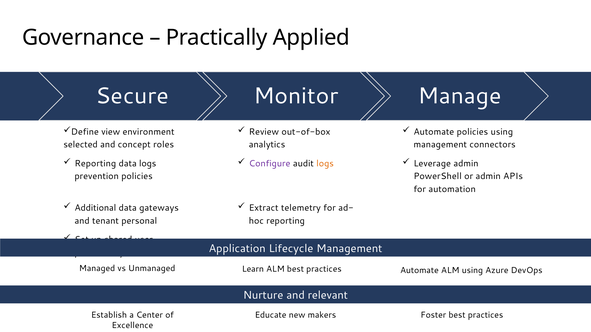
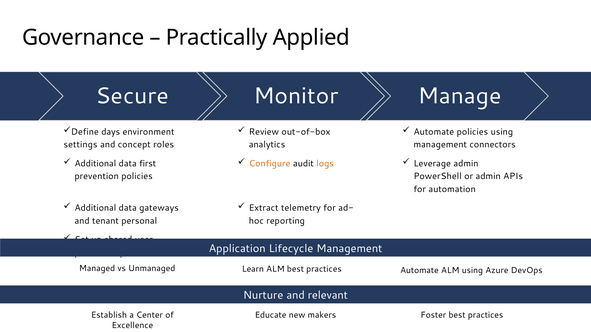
view: view -> days
selected: selected -> settings
Reporting at (95, 164): Reporting -> Additional
data logs: logs -> first
Configure colour: purple -> orange
